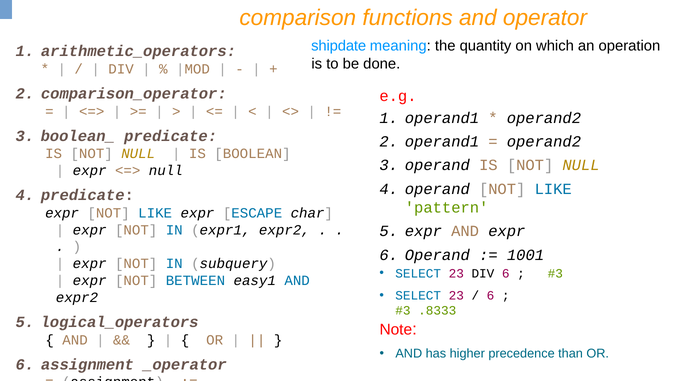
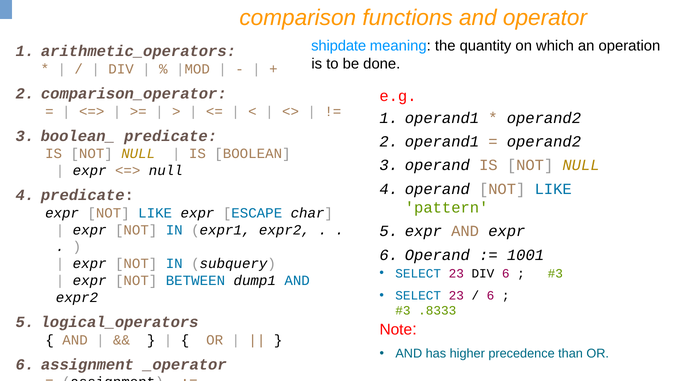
easy1: easy1 -> dump1
